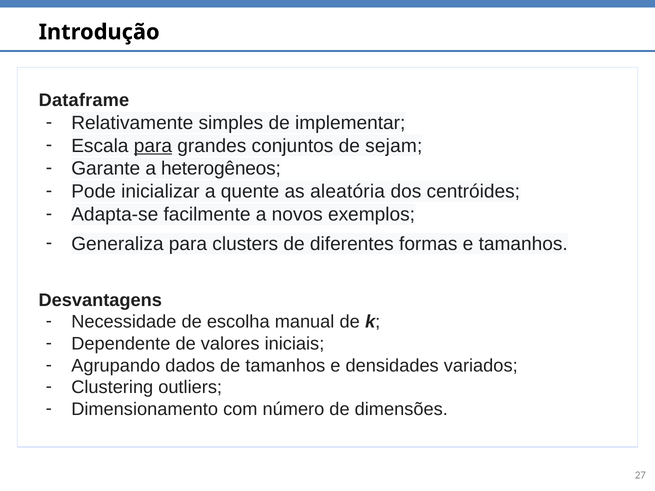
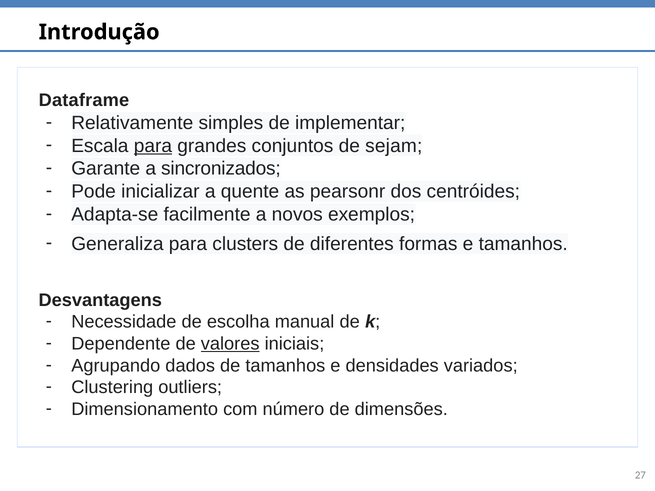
heterogêneos: heterogêneos -> sincronizados
aleatória: aleatória -> pearsonr
valores underline: none -> present
